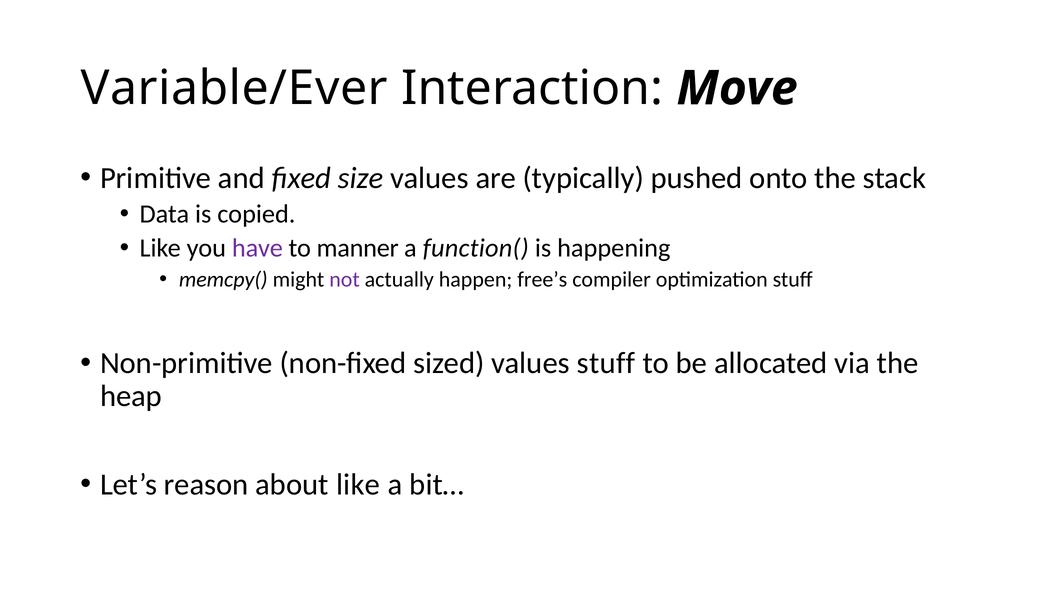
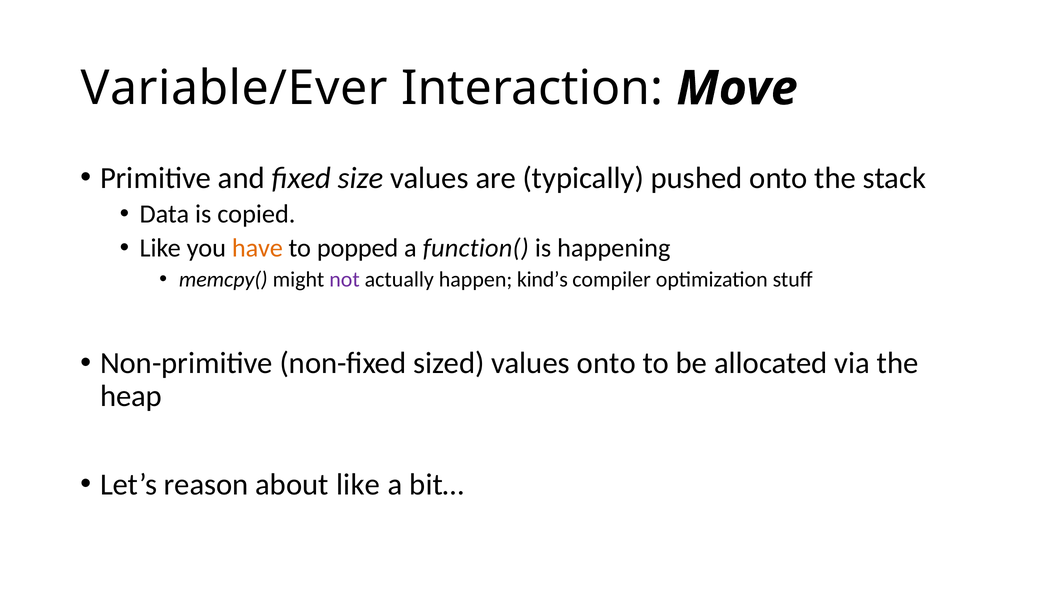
have colour: purple -> orange
manner: manner -> popped
free’s: free’s -> kind’s
values stuff: stuff -> onto
